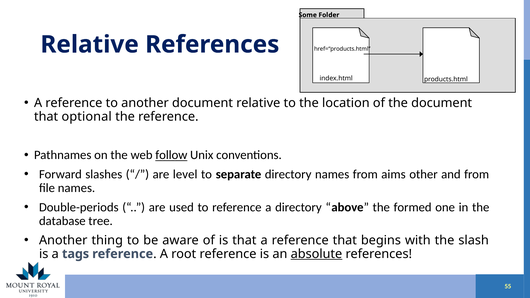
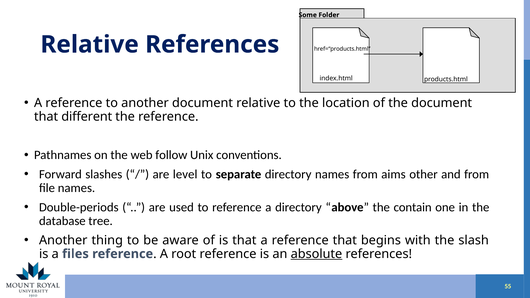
optional: optional -> different
follow underline: present -> none
formed: formed -> contain
tags: tags -> files
